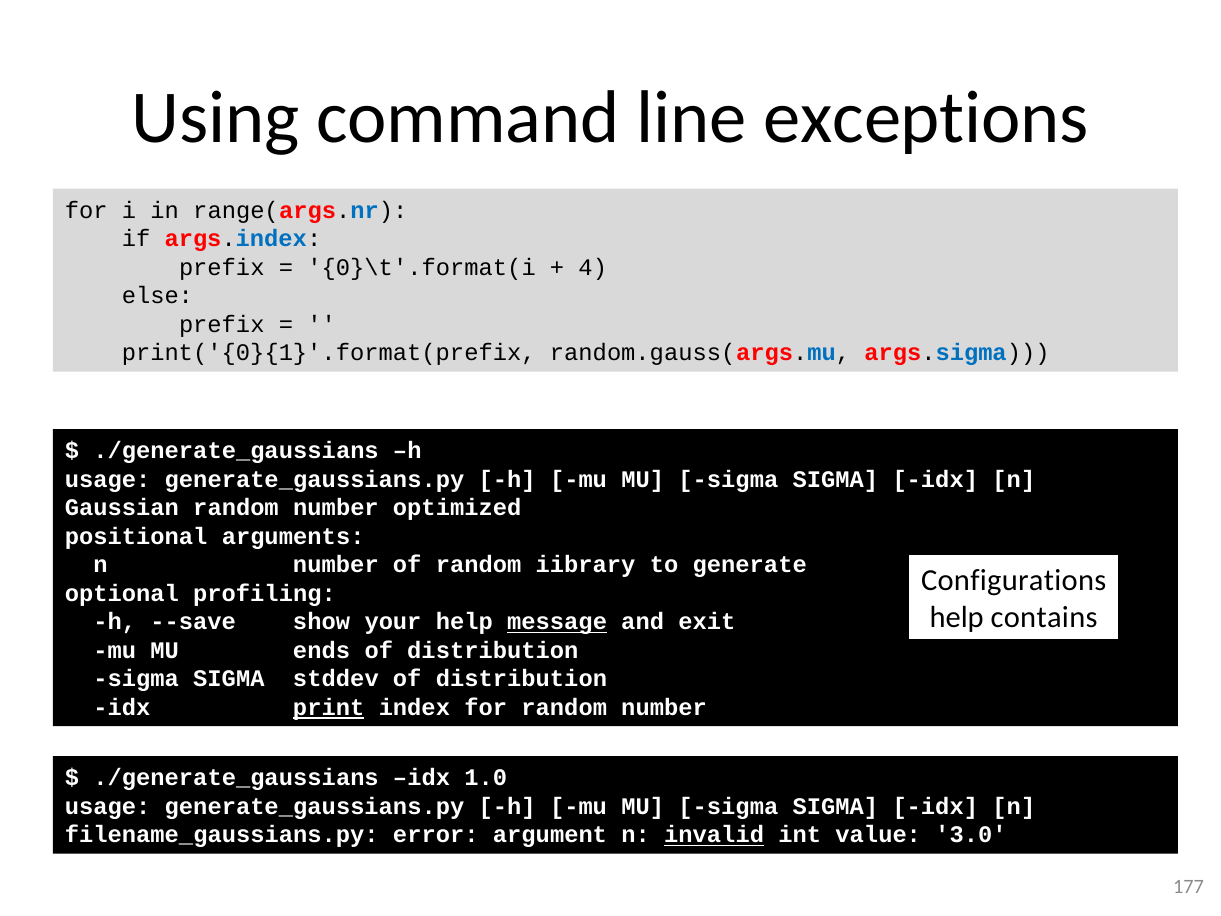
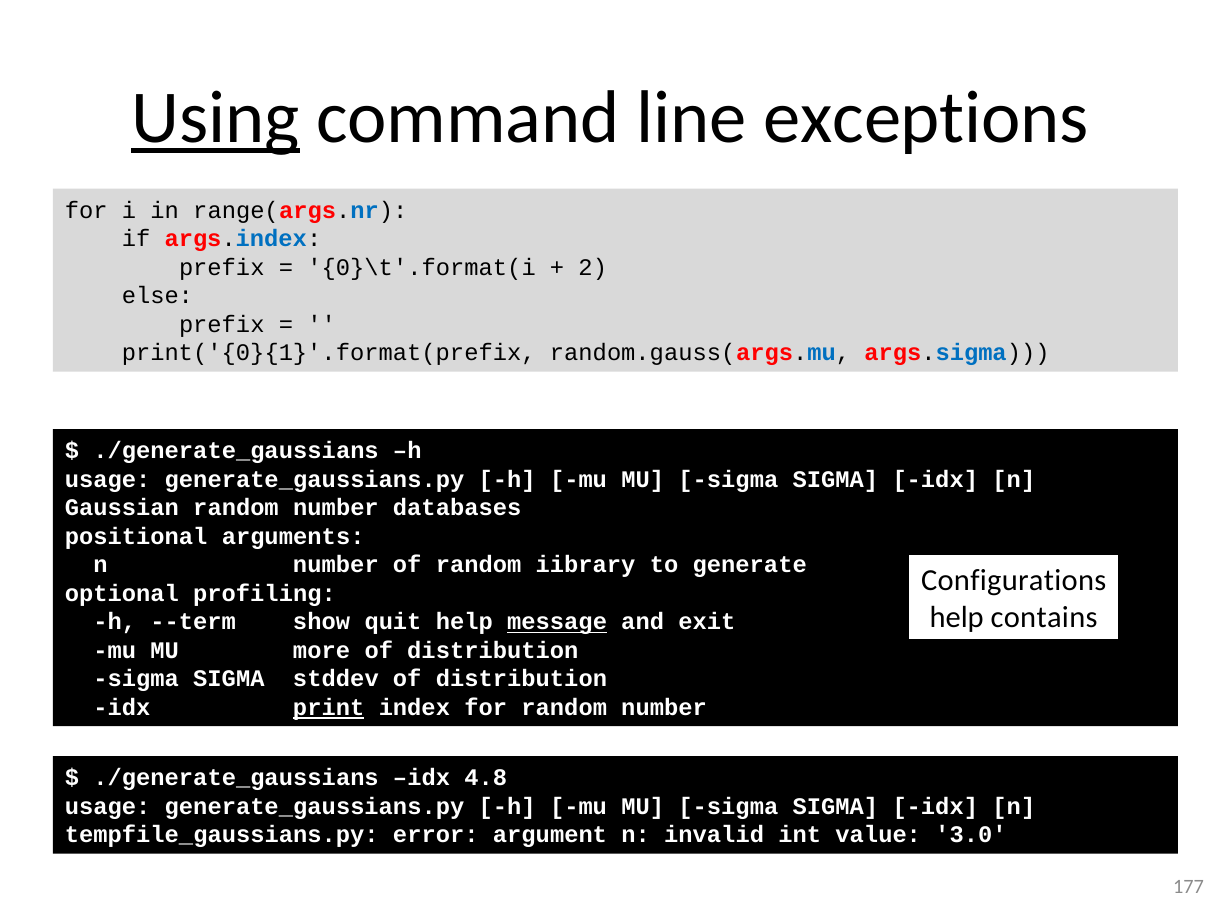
Using underline: none -> present
4: 4 -> 2
optimized: optimized -> databases
--save: --save -> --term
your: your -> quit
ends: ends -> more
1.0: 1.0 -> 4.8
filename_gaussians.py: filename_gaussians.py -> tempfile_gaussians.py
invalid underline: present -> none
